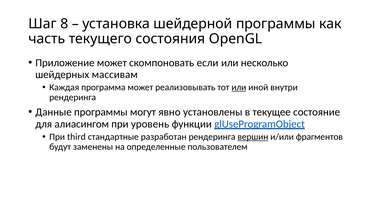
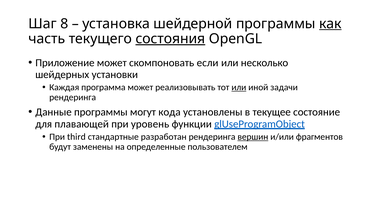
как underline: none -> present
состояния underline: none -> present
массивам: массивам -> установки
внутри: внутри -> задачи
явно: явно -> кода
алиасингом: алиасингом -> плавающей
